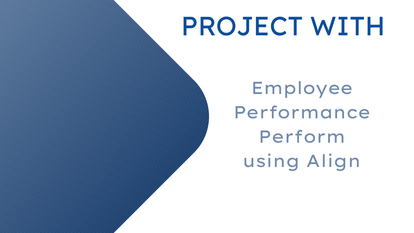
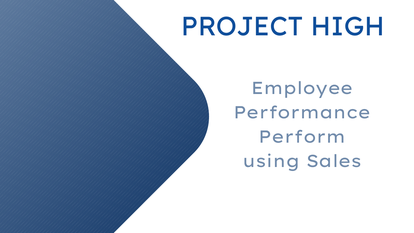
WITH: WITH -> HIGH
Align: Align -> Sales
